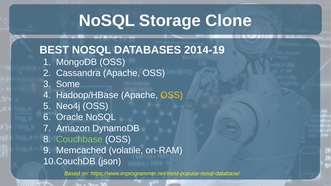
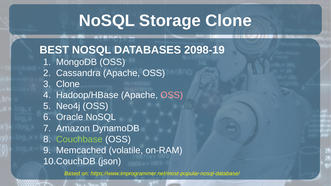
2014-19: 2014-19 -> 2098-19
Some at (68, 84): Some -> Clone
OSS at (172, 95) colour: yellow -> pink
